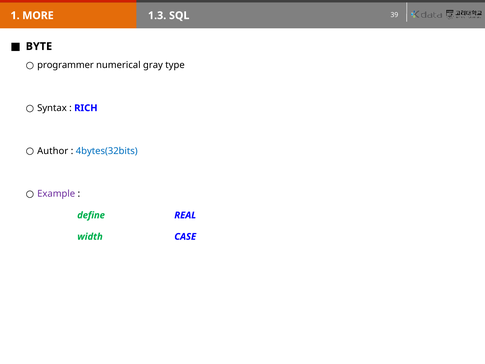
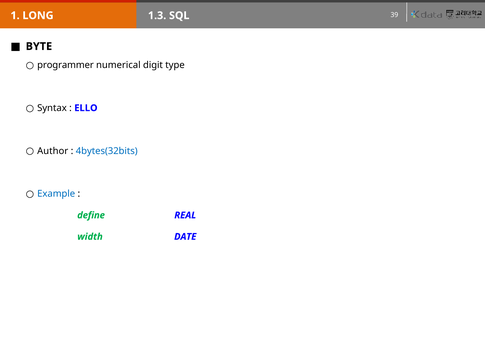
MORE: MORE -> LONG
gray: gray -> digit
RICH: RICH -> ELLO
Example colour: purple -> blue
CASE: CASE -> DATE
